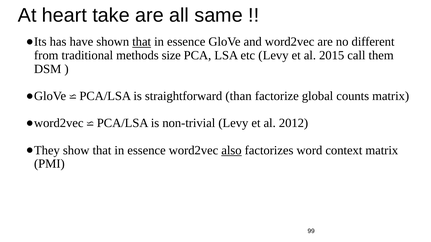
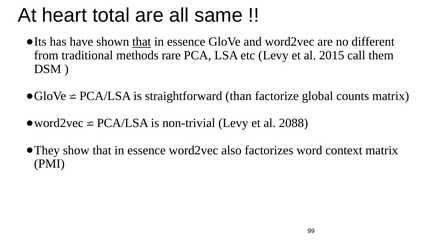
take: take -> total
size: size -> rare
2012: 2012 -> 2088
also underline: present -> none
